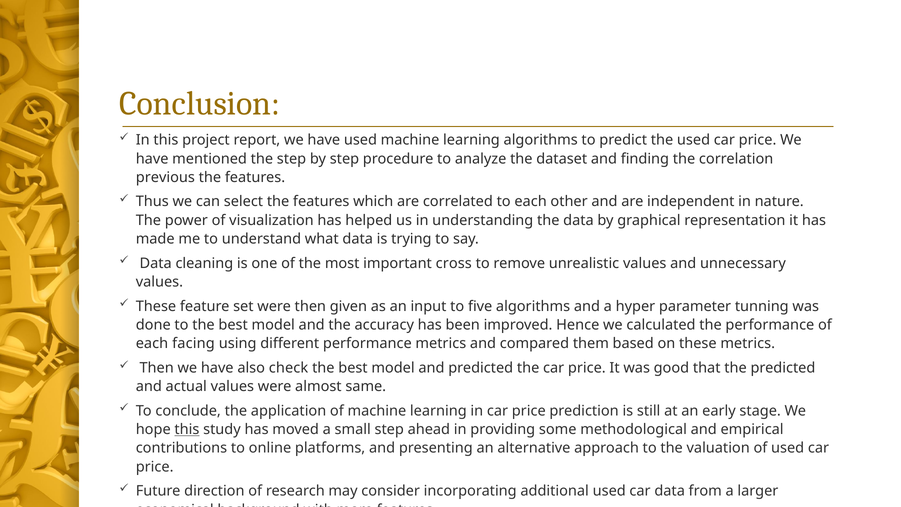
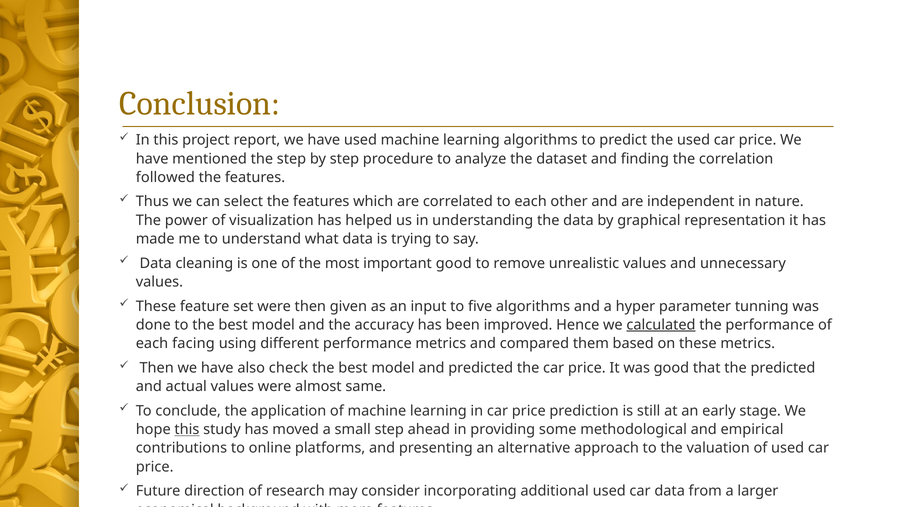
previous: previous -> followed
important cross: cross -> good
calculated underline: none -> present
